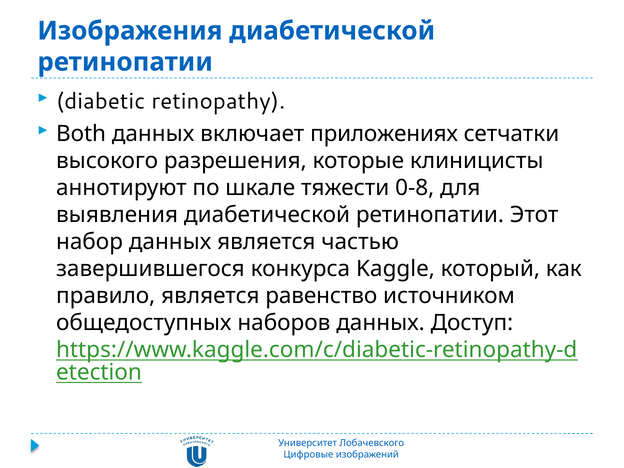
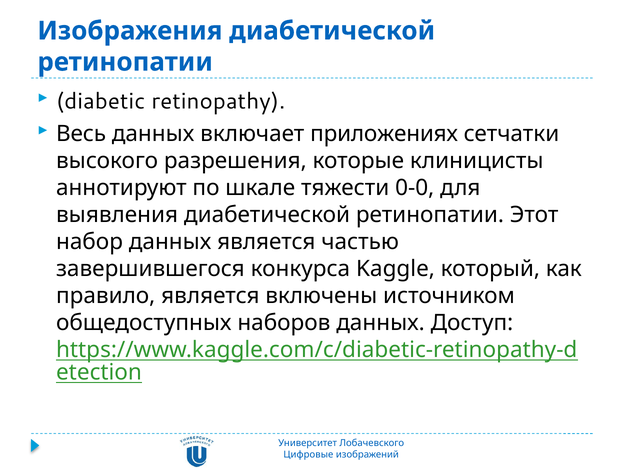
Both: Both -> Весь
0-8: 0-8 -> 0-0
равенство: равенство -> включены
